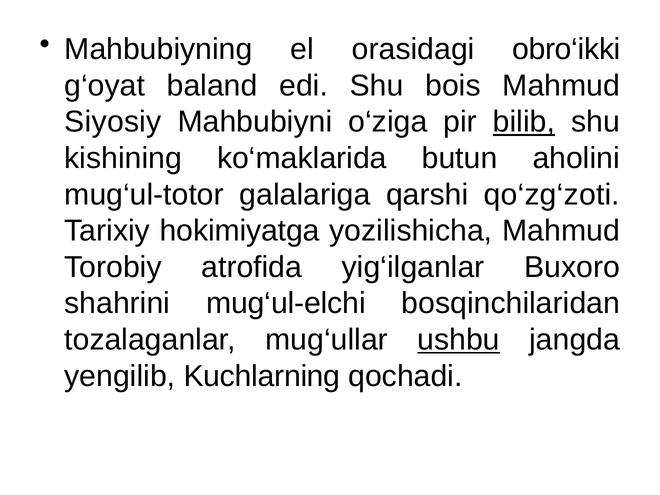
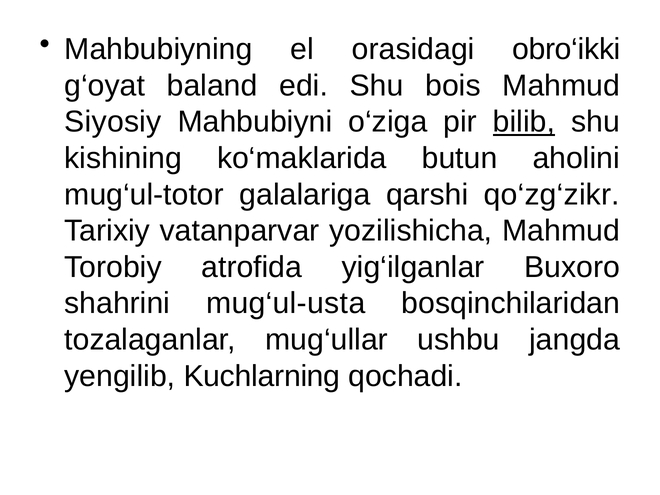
qo‘zg‘zoti: qo‘zg‘zoti -> qo‘zg‘zikr
hokimiyatga: hokimiyatga -> vatanparvar
mug‘ul-elchi: mug‘ul-elchi -> mug‘ul-usta
ushbu underline: present -> none
